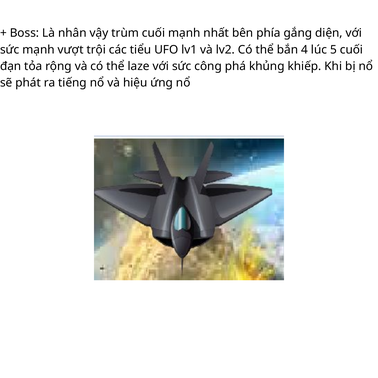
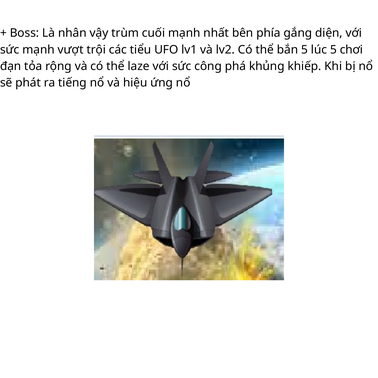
bắn 4: 4 -> 5
5 cuối: cuối -> chơi
